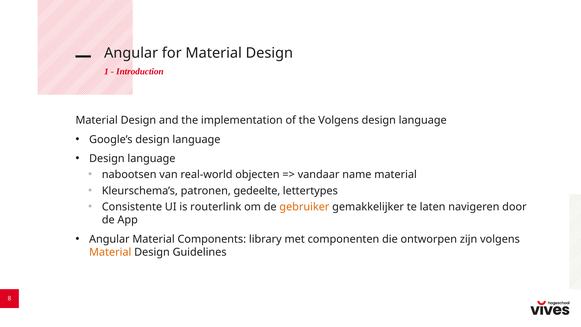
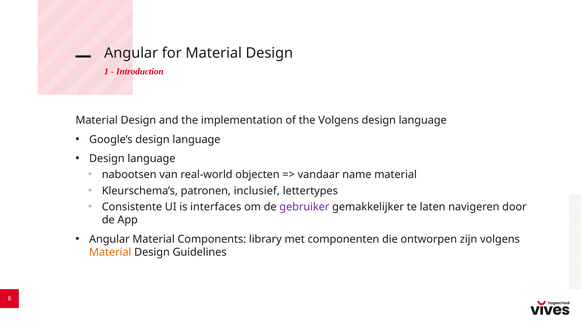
gedeelte: gedeelte -> inclusief
routerlink: routerlink -> interfaces
gebruiker colour: orange -> purple
